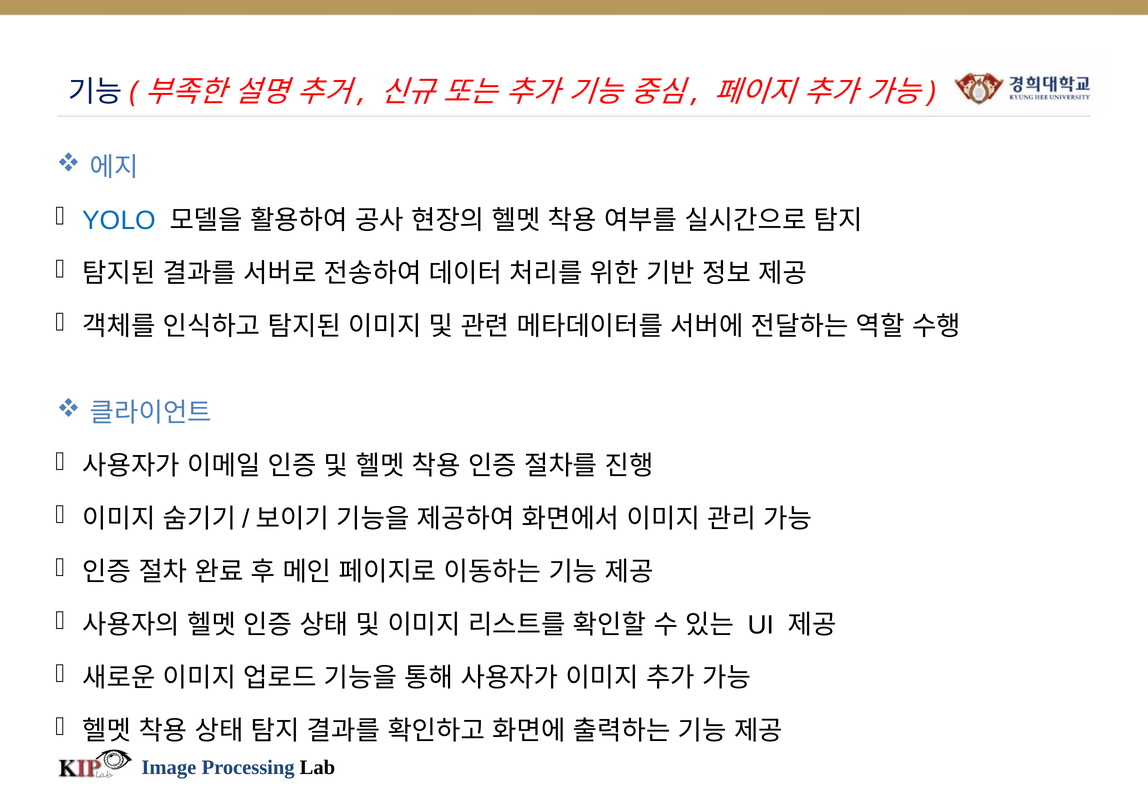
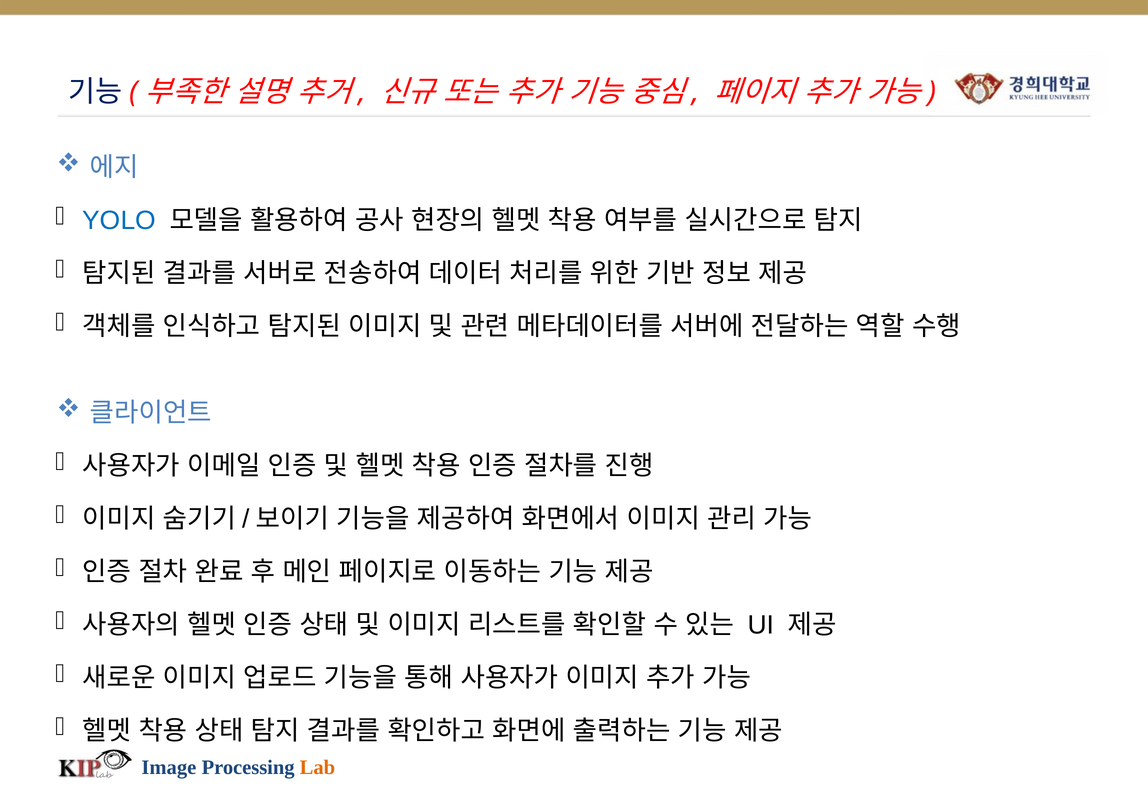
Lab colour: black -> orange
